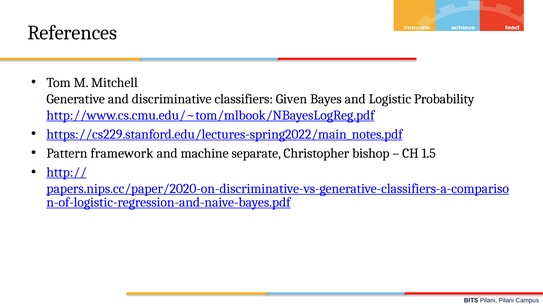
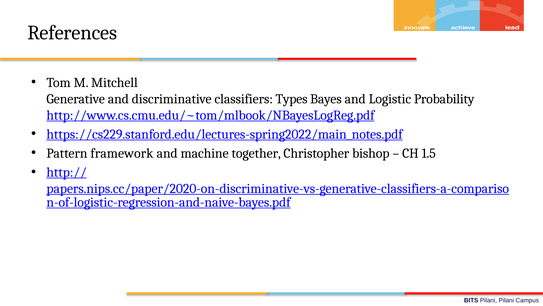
Given: Given -> Types
separate: separate -> together
